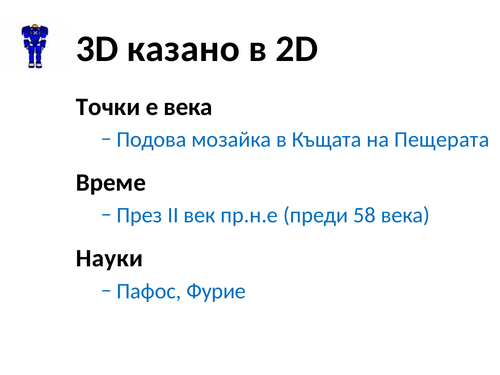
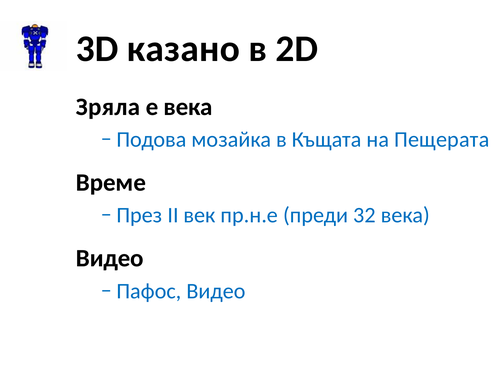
Точки: Точки -> Зряла
58: 58 -> 32
Науки at (110, 258): Науки -> Видео
Пафос Фурие: Фурие -> Видео
